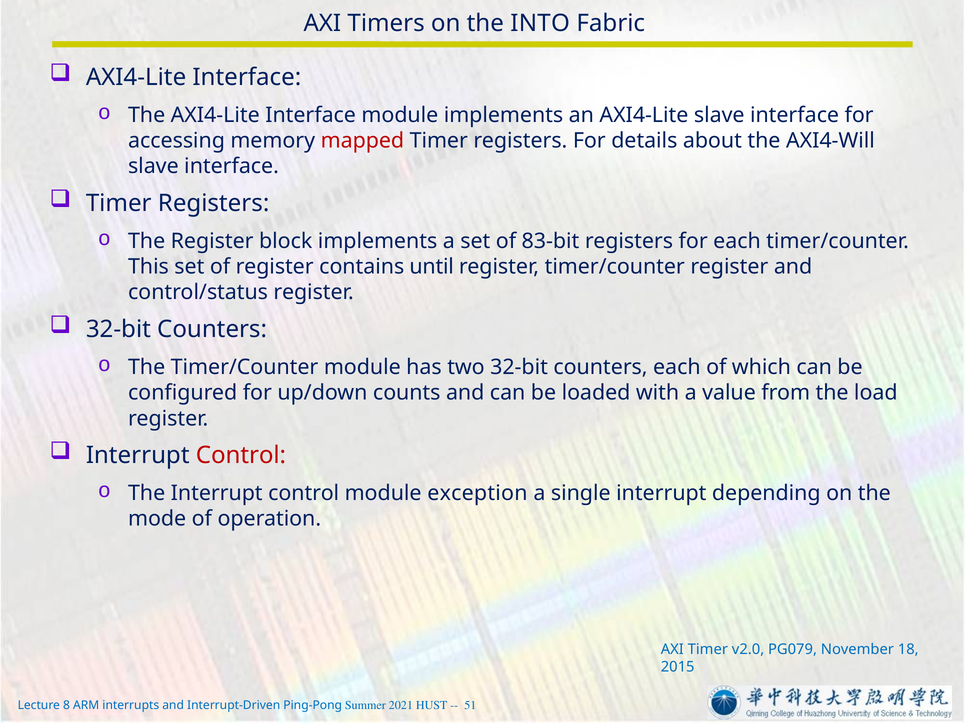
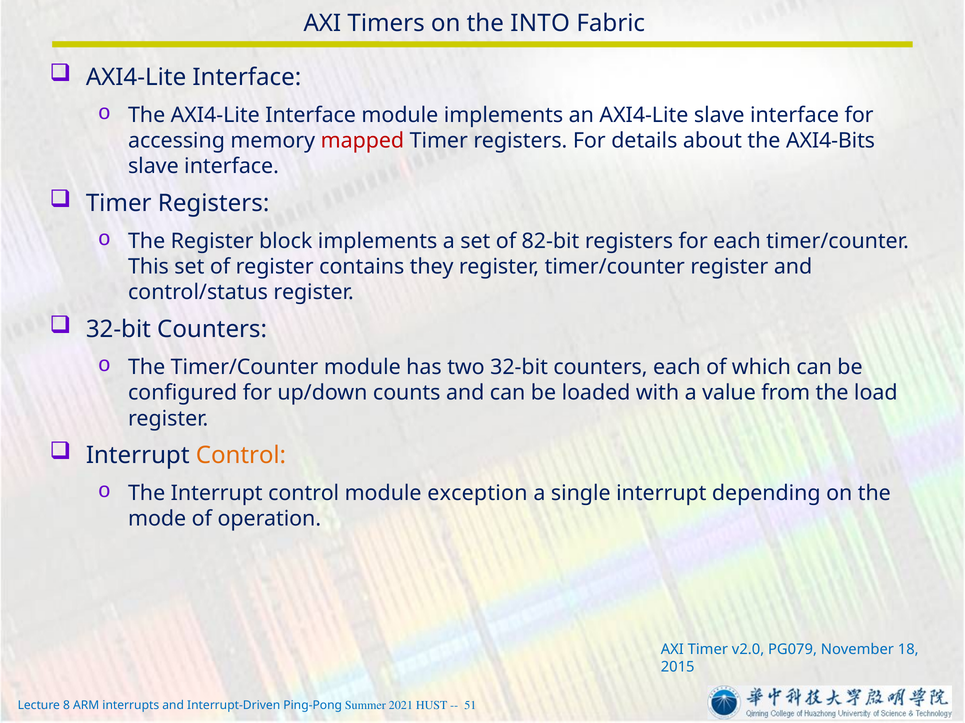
AXI4-Will: AXI4-Will -> AXI4-Bits
83-bit: 83-bit -> 82-bit
until: until -> they
Control at (241, 456) colour: red -> orange
